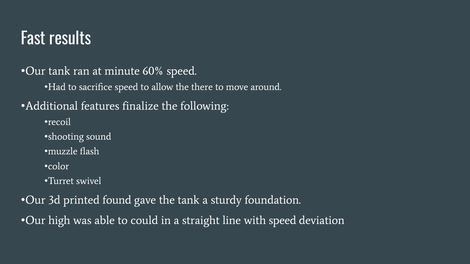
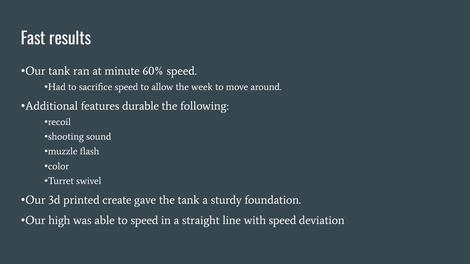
there: there -> week
finalize: finalize -> durable
found: found -> create
to could: could -> speed
